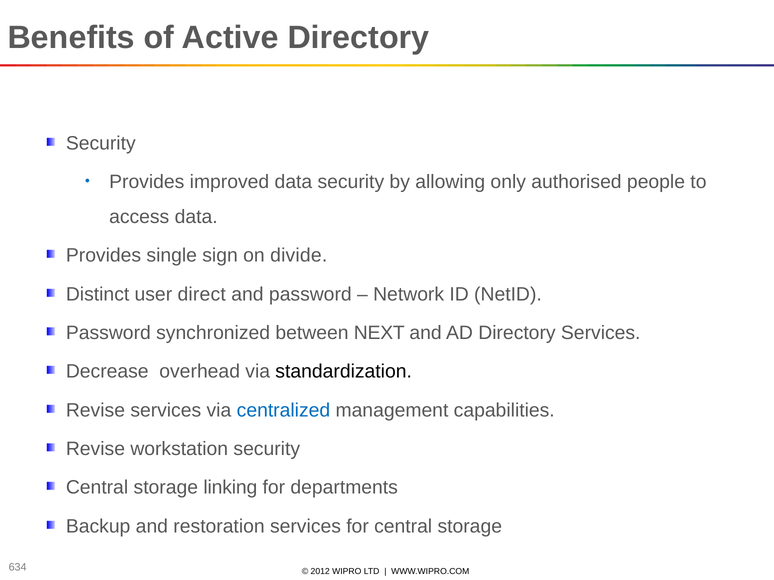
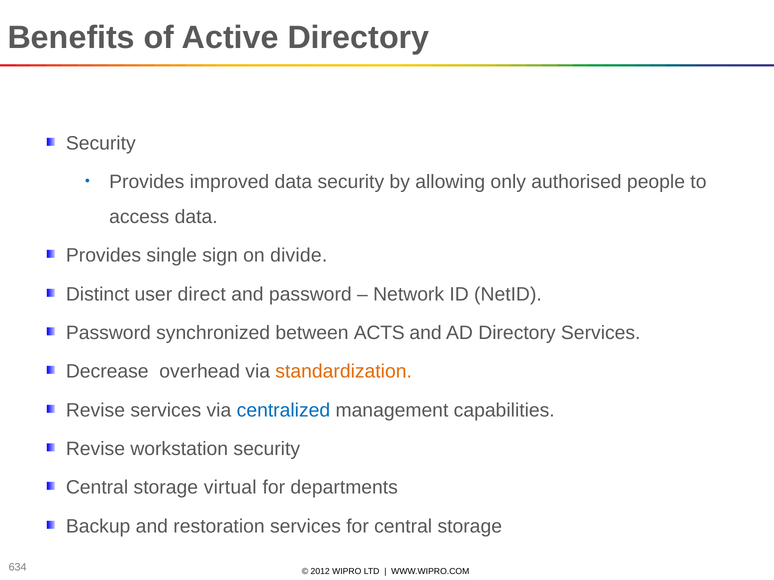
NEXT: NEXT -> ACTS
standardization colour: black -> orange
linking: linking -> virtual
